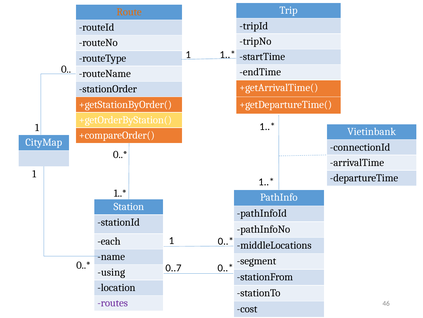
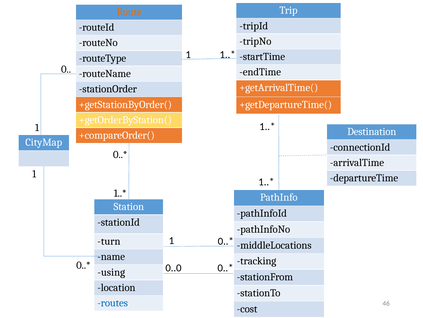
Vietinbank: Vietinbank -> Destination
each: each -> turn
segment: segment -> tracking
0..7: 0..7 -> 0..0
routes colour: purple -> blue
